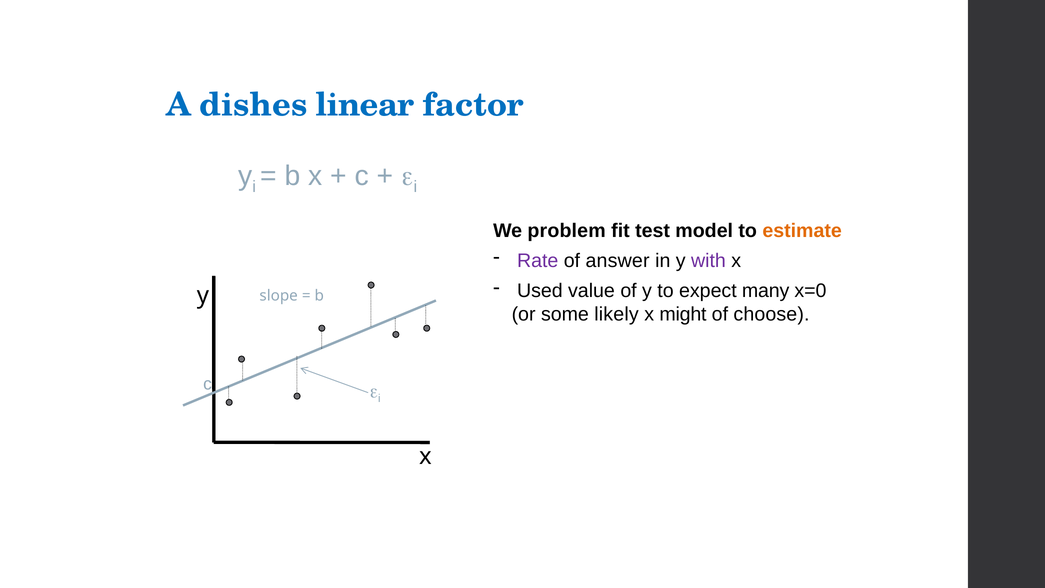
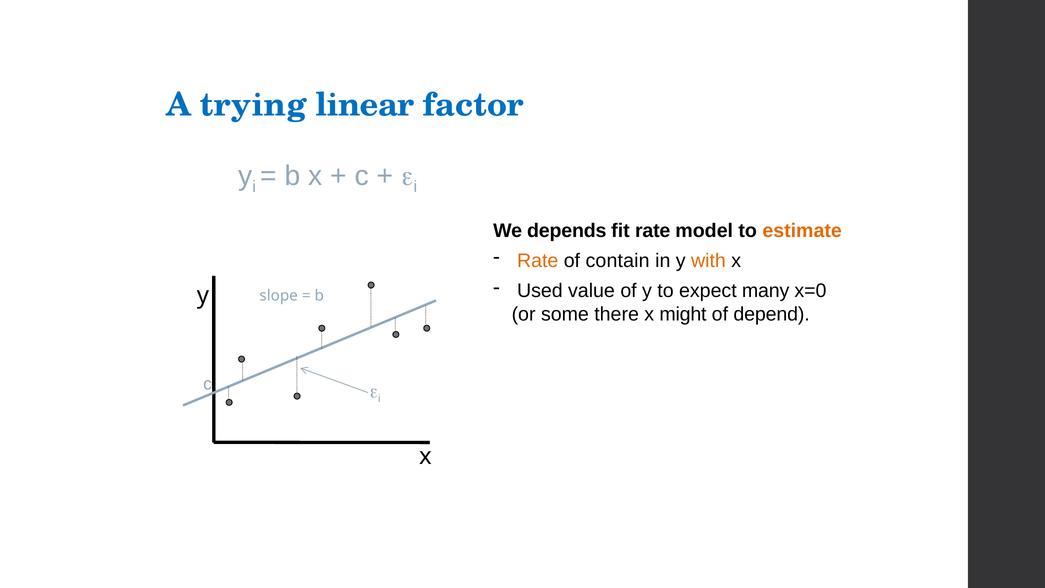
dishes: dishes -> trying
problem: problem -> depends
fit test: test -> rate
Rate at (538, 261) colour: purple -> orange
answer: answer -> contain
with colour: purple -> orange
likely: likely -> there
choose: choose -> depend
